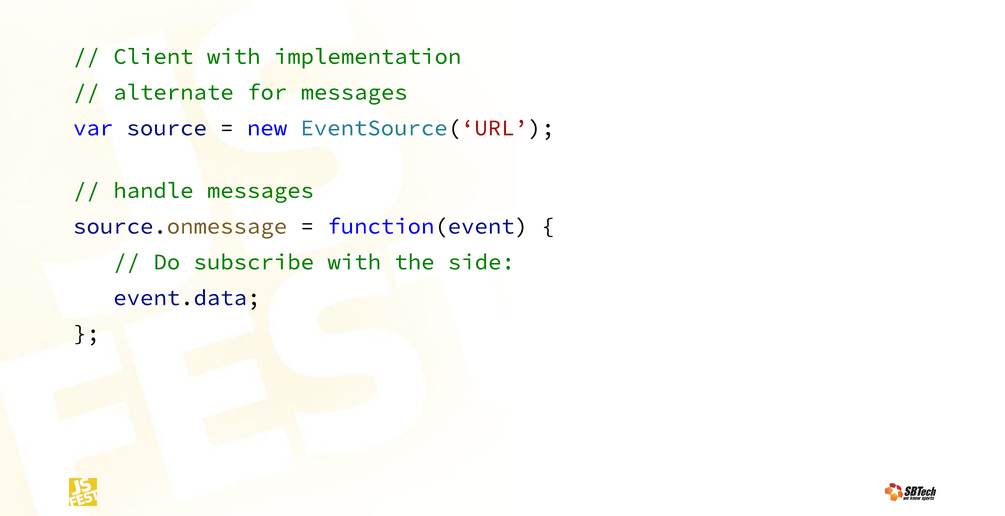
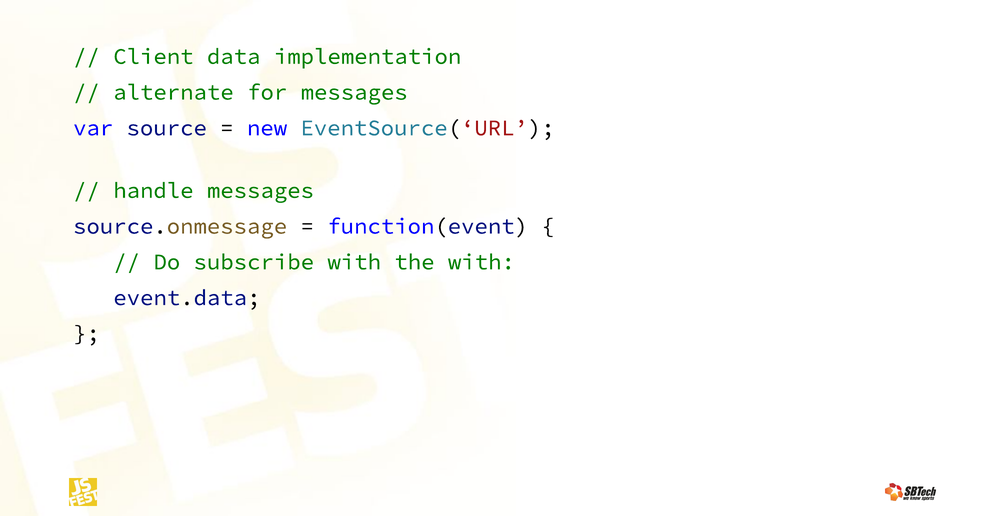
Client with: with -> data
the side: side -> with
